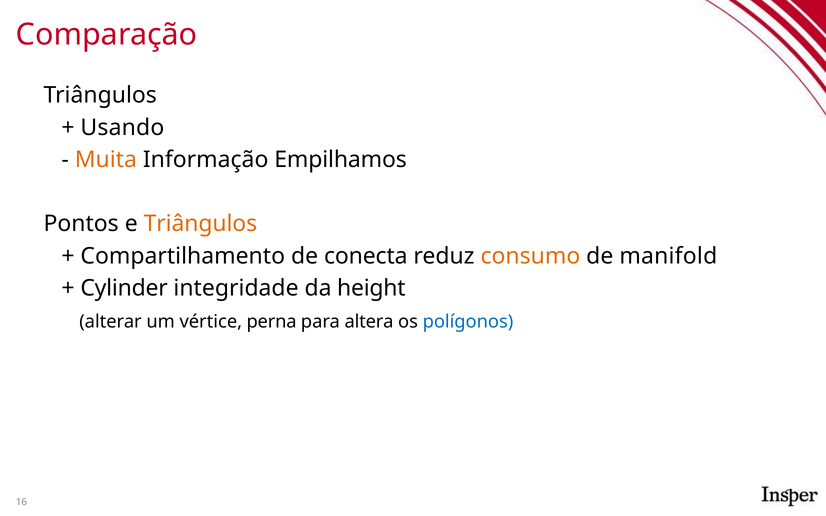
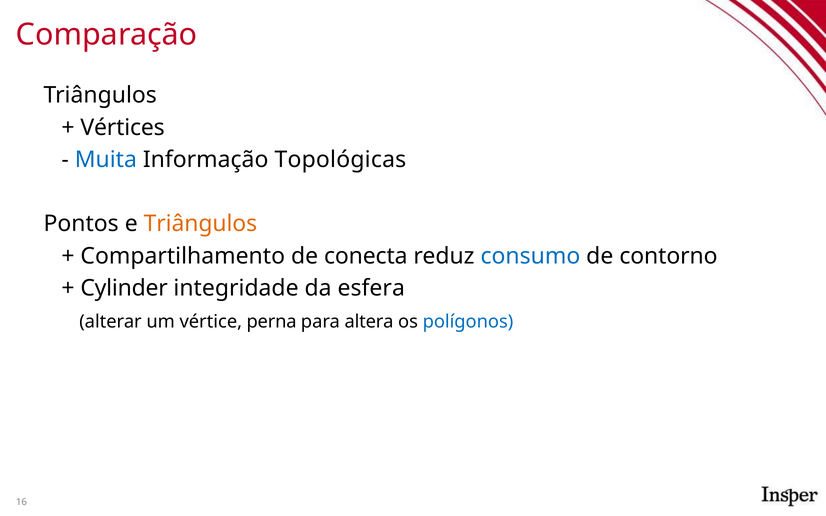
Usando: Usando -> Vértices
Muita colour: orange -> blue
Empilhamos: Empilhamos -> Topológicas
consumo colour: orange -> blue
manifold: manifold -> contorno
height: height -> esfera
